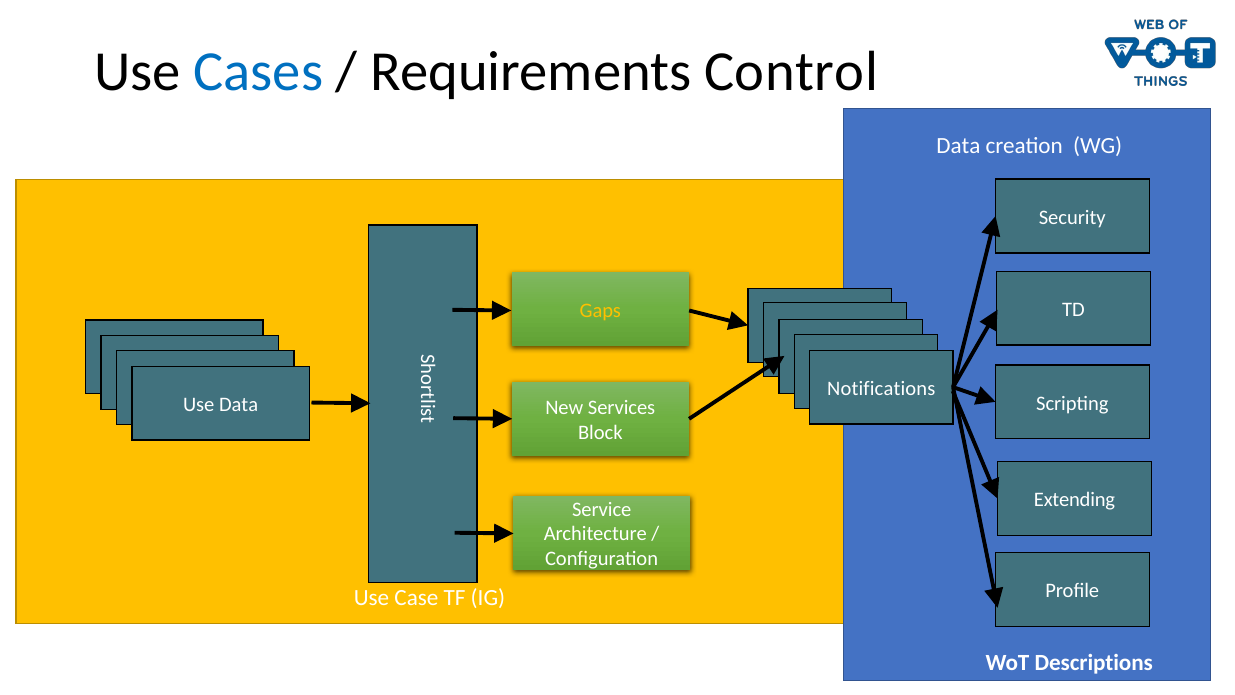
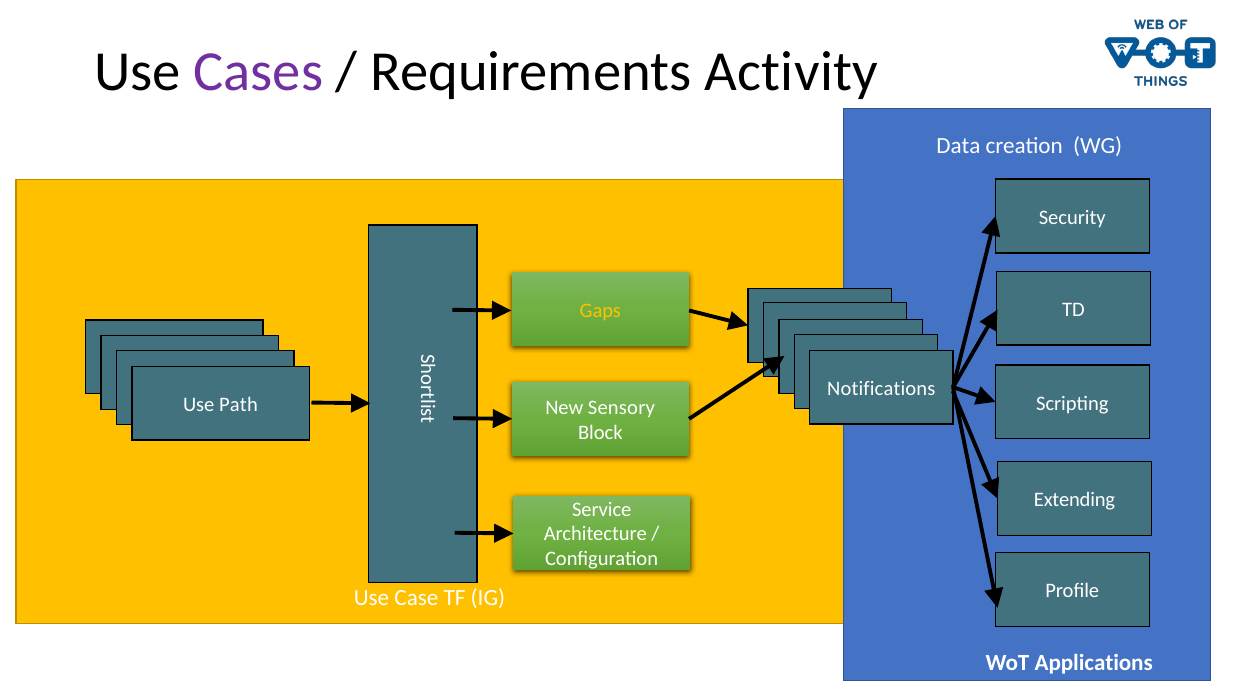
Cases colour: blue -> purple
Control: Control -> Activity
Use Data: Data -> Path
Services: Services -> Sensory
Descriptions: Descriptions -> Applications
